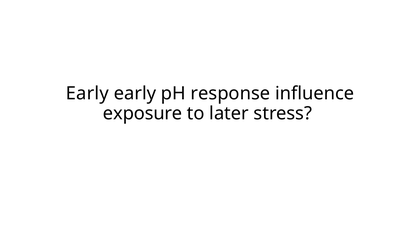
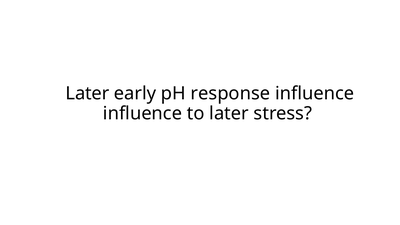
Early at (87, 94): Early -> Later
exposure at (143, 113): exposure -> influence
